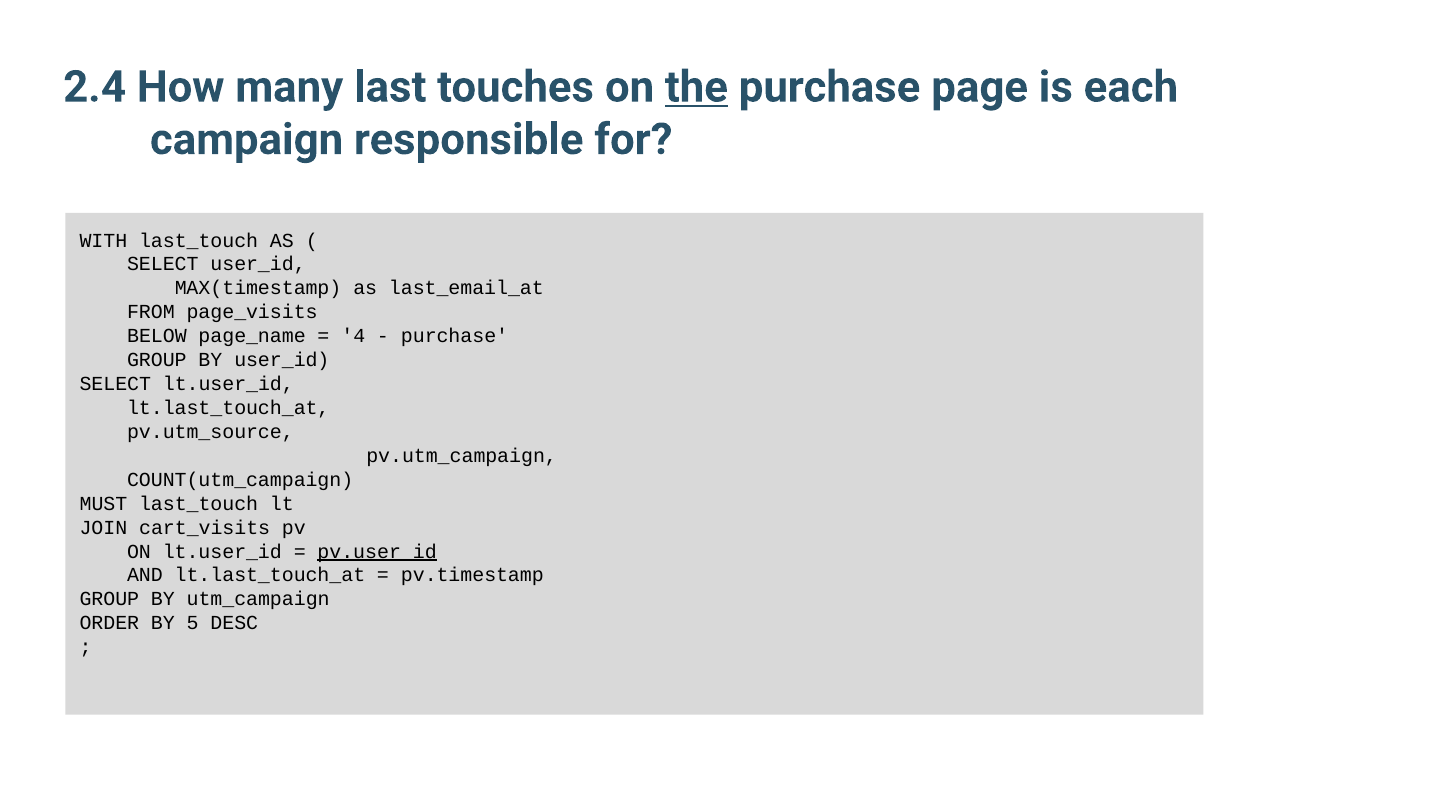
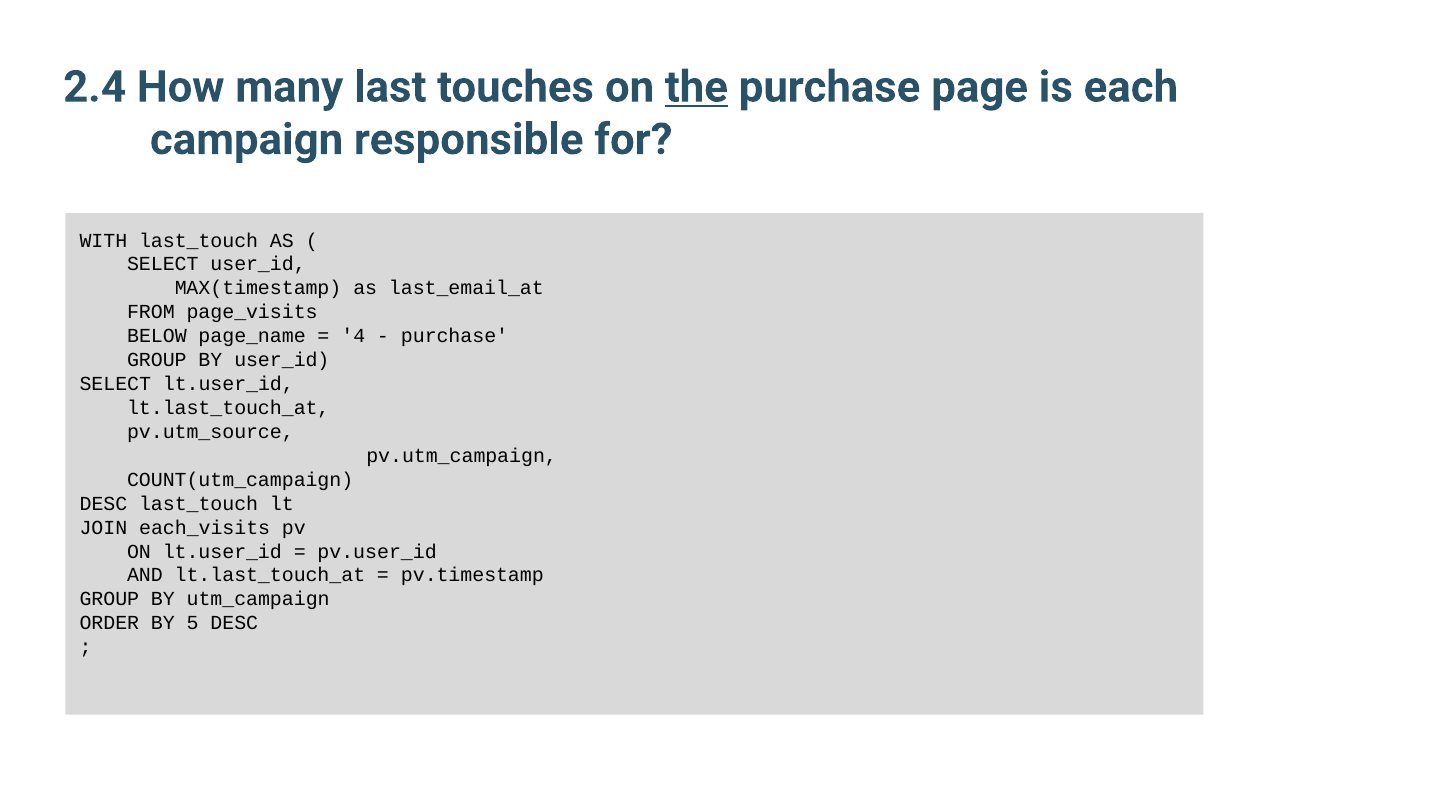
MUST at (103, 504): MUST -> DESC
cart_visits: cart_visits -> each_visits
pv.user_id underline: present -> none
